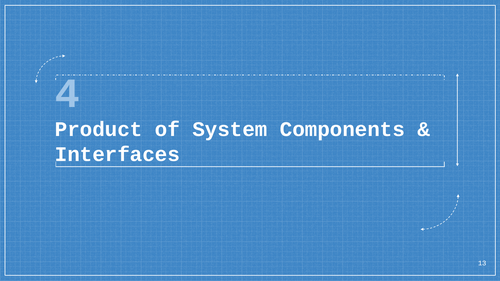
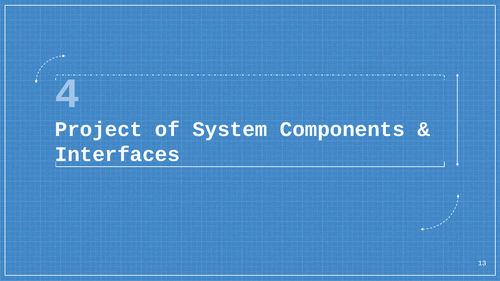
Product: Product -> Project
